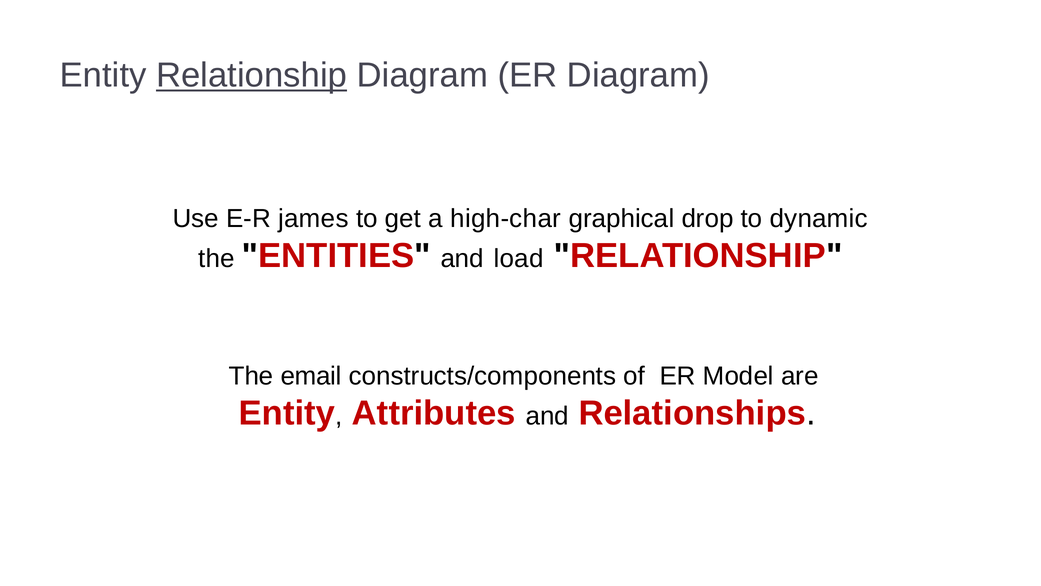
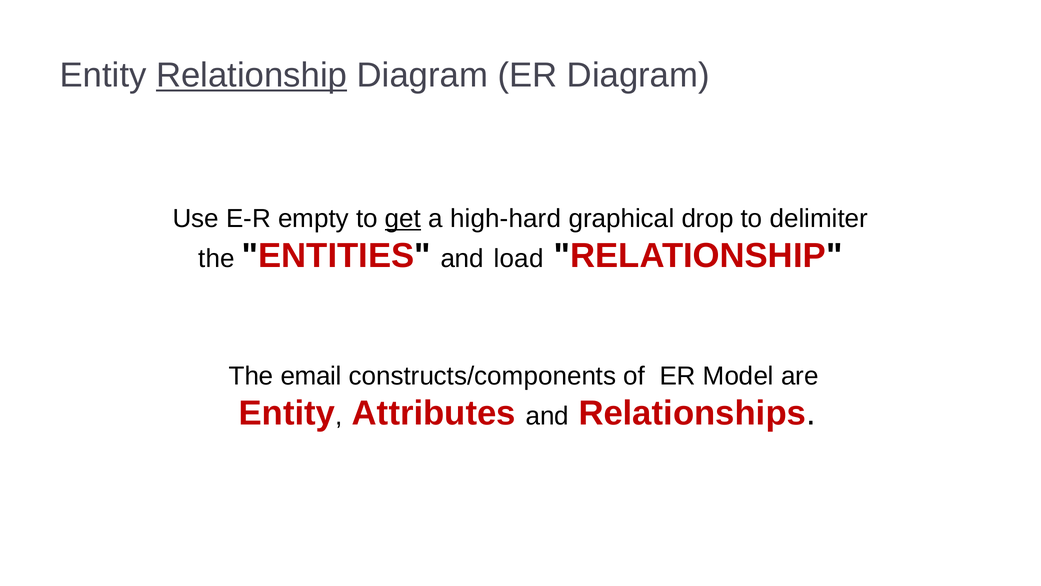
james: james -> empty
get underline: none -> present
high-char: high-char -> high-hard
dynamic: dynamic -> delimiter
